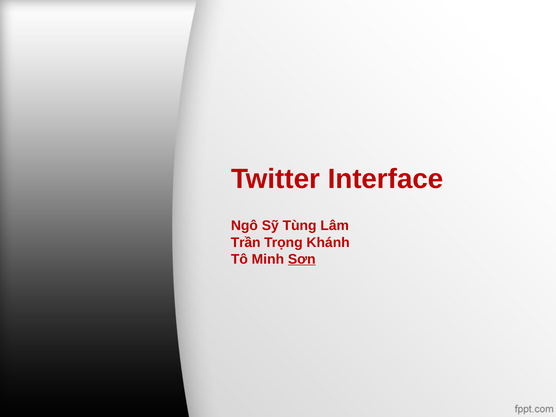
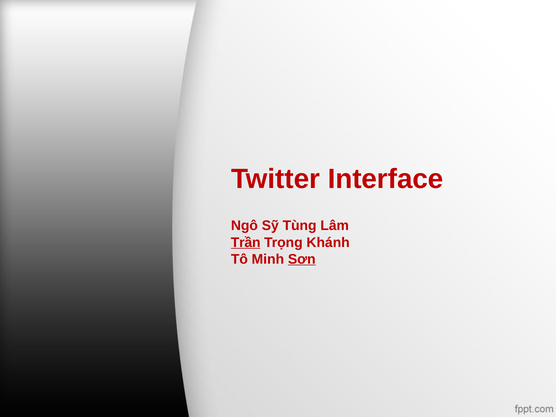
Trần underline: none -> present
